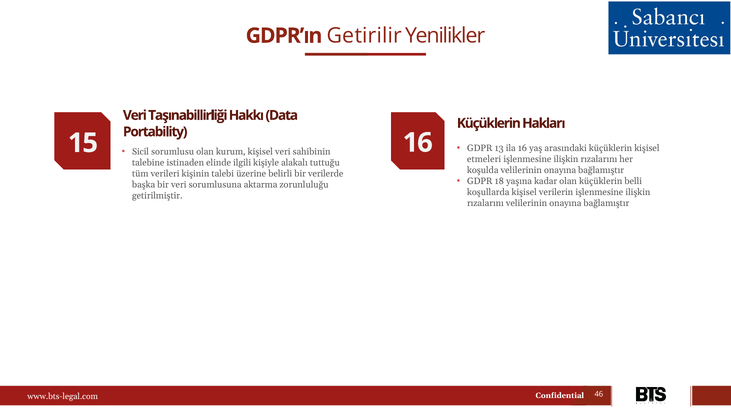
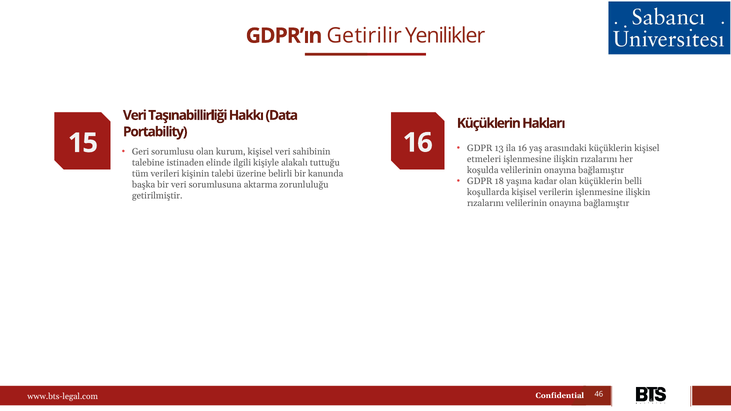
Sicil: Sicil -> Geri
verilerde: verilerde -> kanunda
